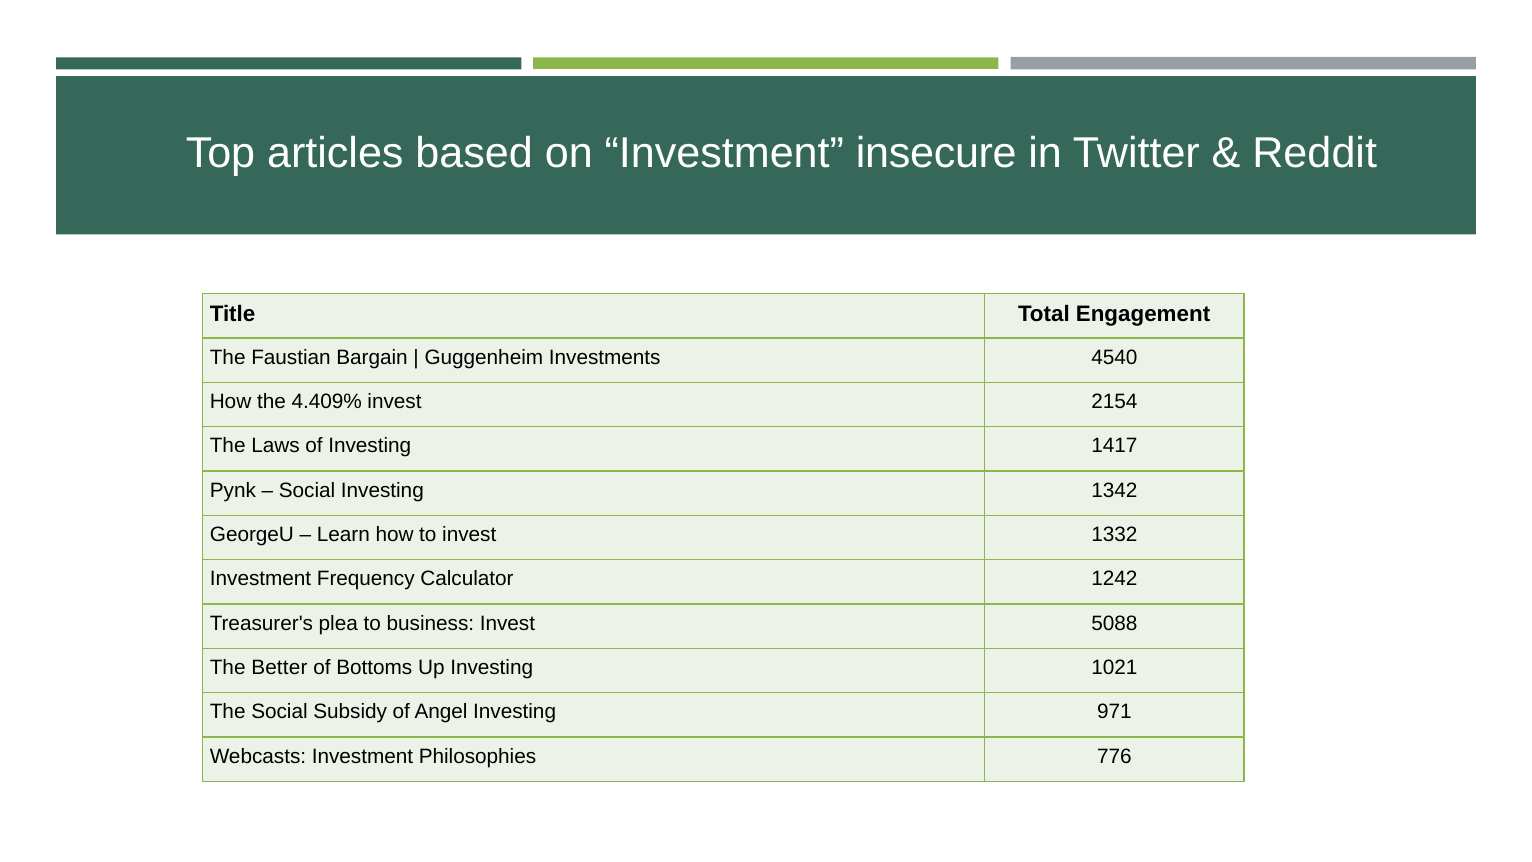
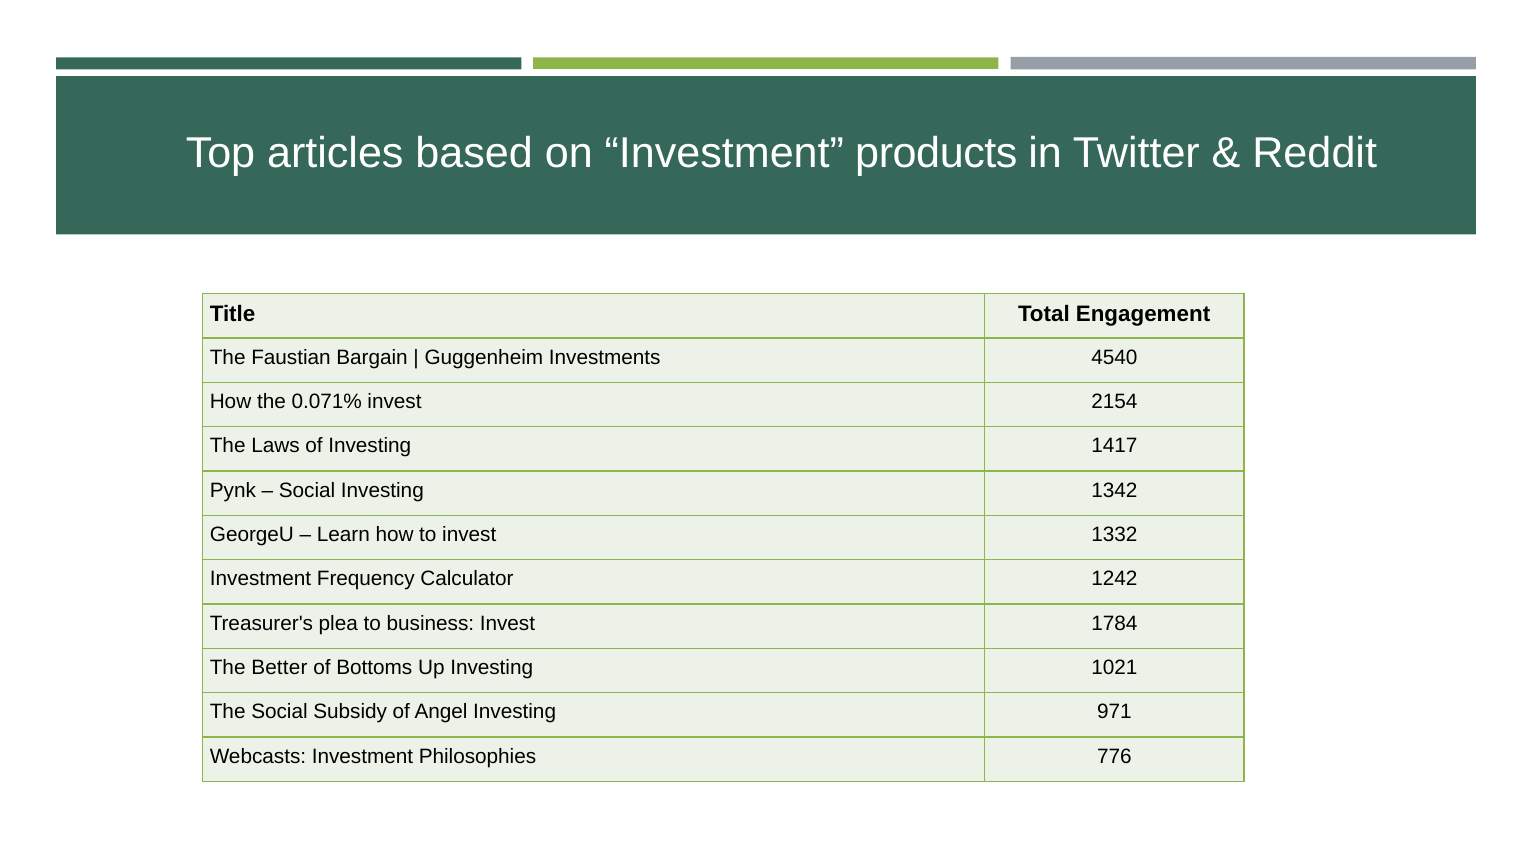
insecure: insecure -> products
4.409%: 4.409% -> 0.071%
5088: 5088 -> 1784
